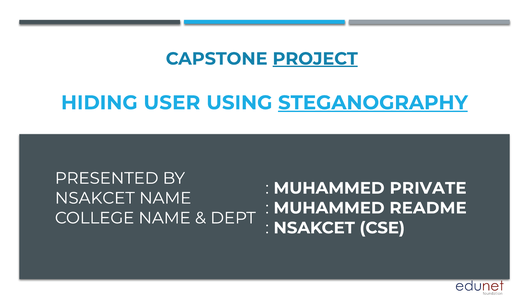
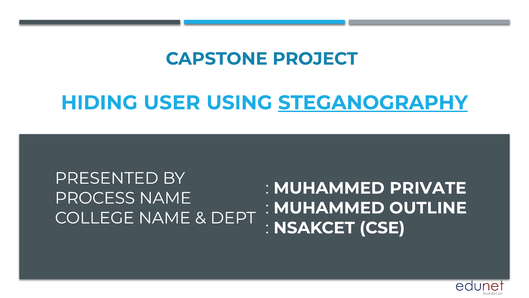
PROJECT underline: present -> none
NSAKCET at (95, 198): NSAKCET -> PROCESS
README: README -> OUTLINE
